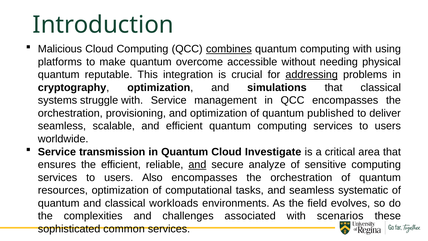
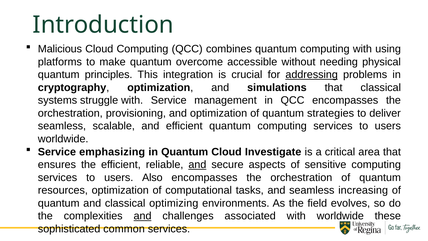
combines underline: present -> none
reputable: reputable -> principles
published: published -> strategies
transmission: transmission -> emphasizing
analyze: analyze -> aspects
systematic: systematic -> increasing
workloads: workloads -> optimizing
and at (143, 216) underline: none -> present
with scenarios: scenarios -> worldwide
